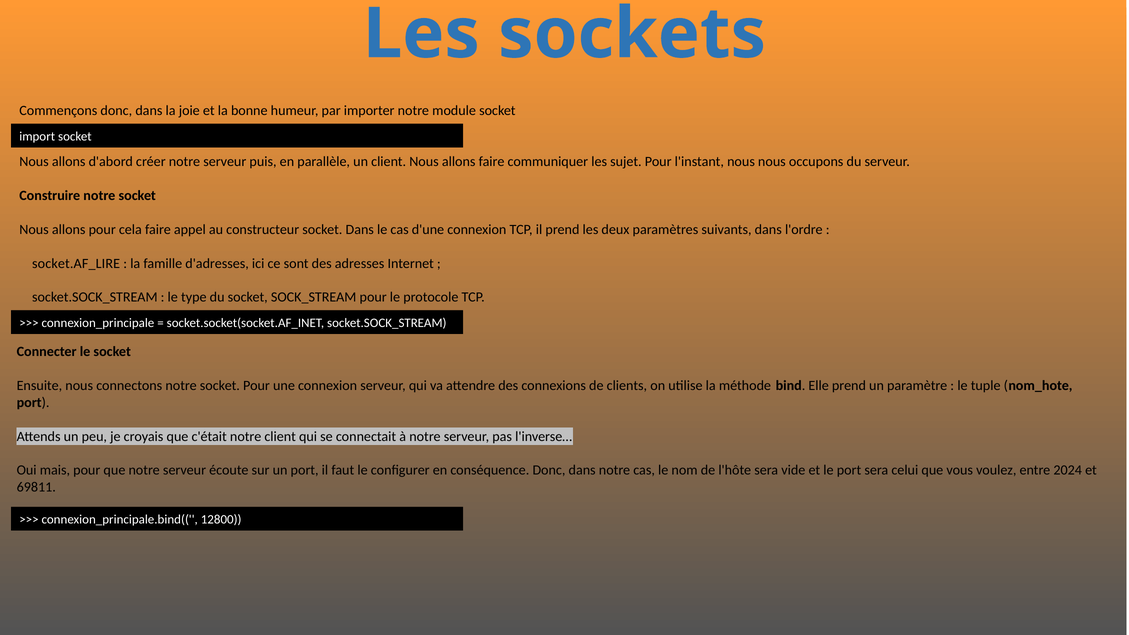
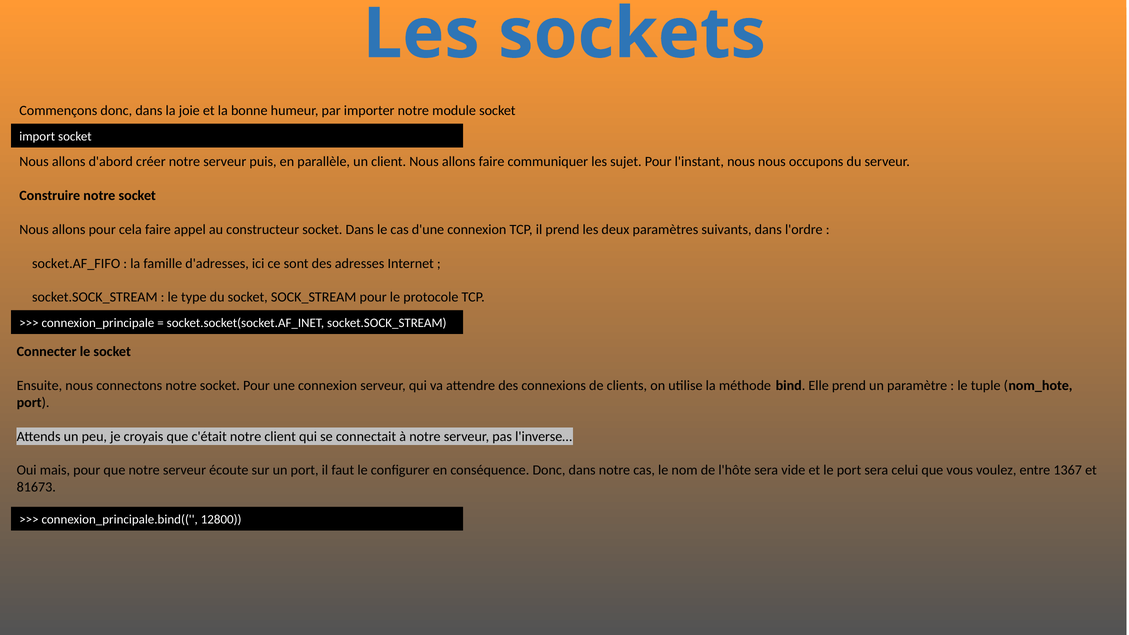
socket.AF_LIRE: socket.AF_LIRE -> socket.AF_FIFO
2024: 2024 -> 1367
69811: 69811 -> 81673
